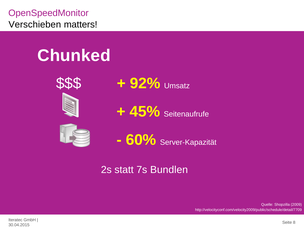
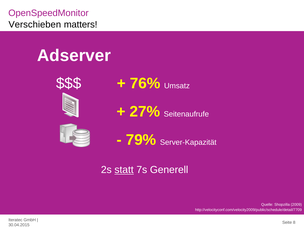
Chunked: Chunked -> Adserver
92%: 92% -> 76%
45%: 45% -> 27%
60%: 60% -> 79%
statt underline: none -> present
Bundlen: Bundlen -> Generell
